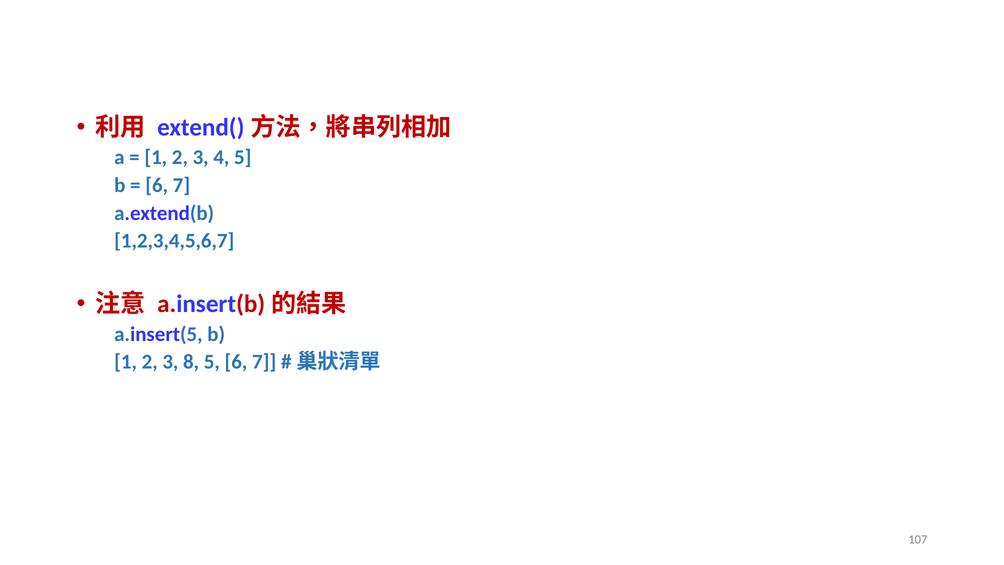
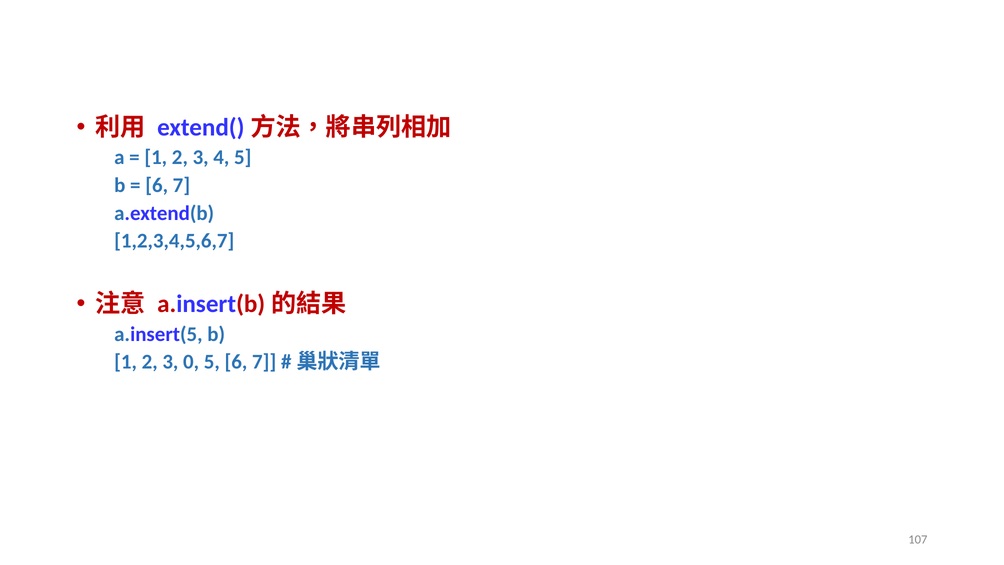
8: 8 -> 0
